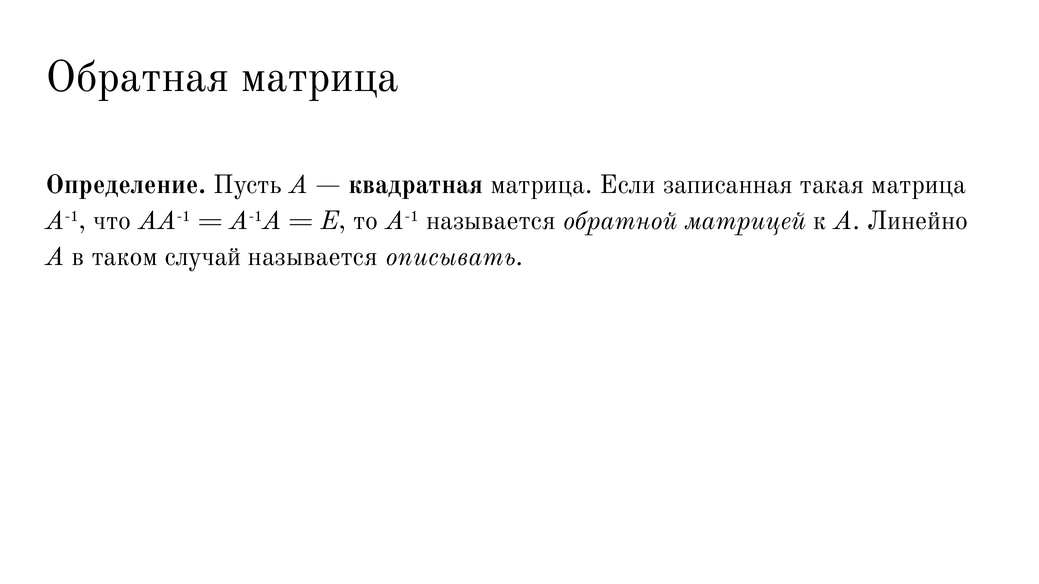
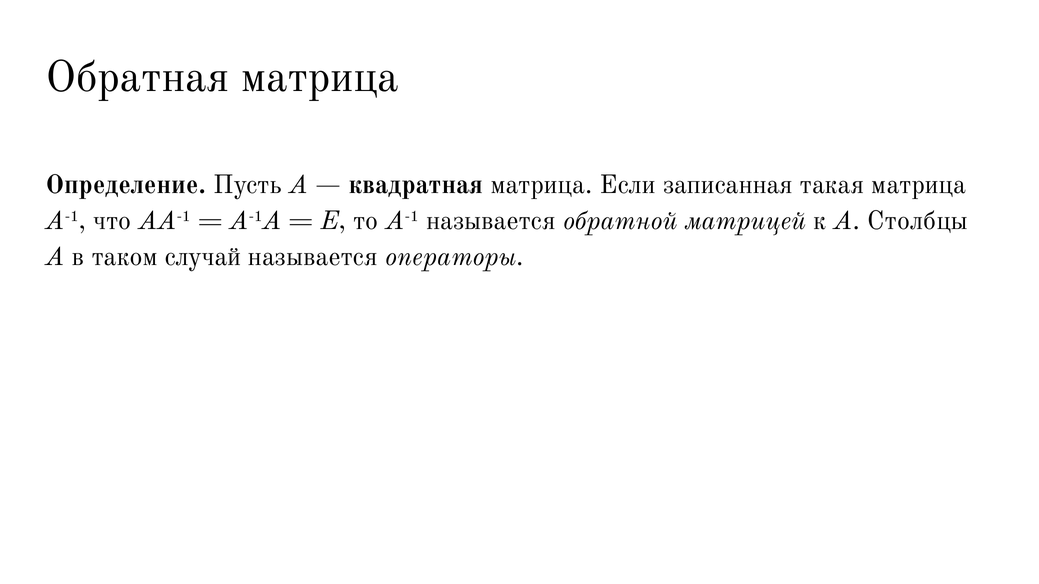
Линейно: Линейно -> Столбцы
описывать: описывать -> операторы
